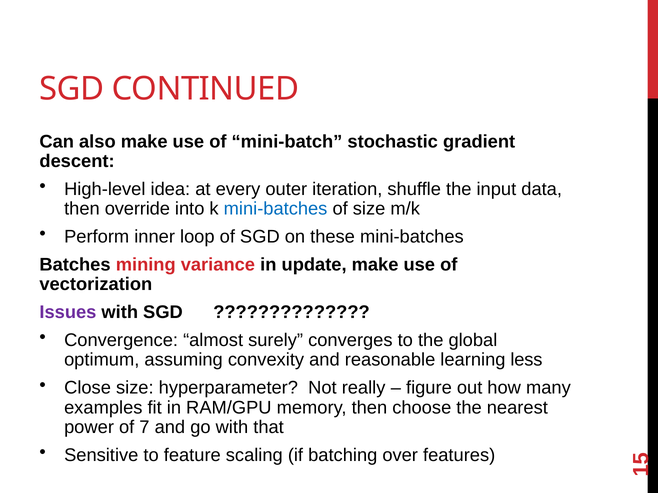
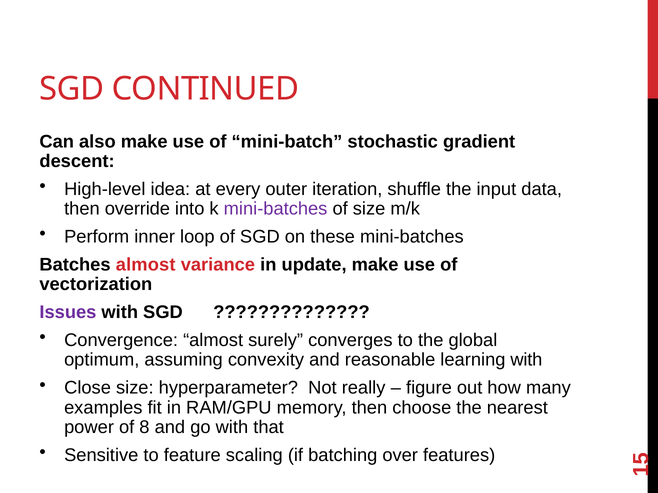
mini-batches at (276, 209) colour: blue -> purple
Batches mining: mining -> almost
learning less: less -> with
7: 7 -> 8
